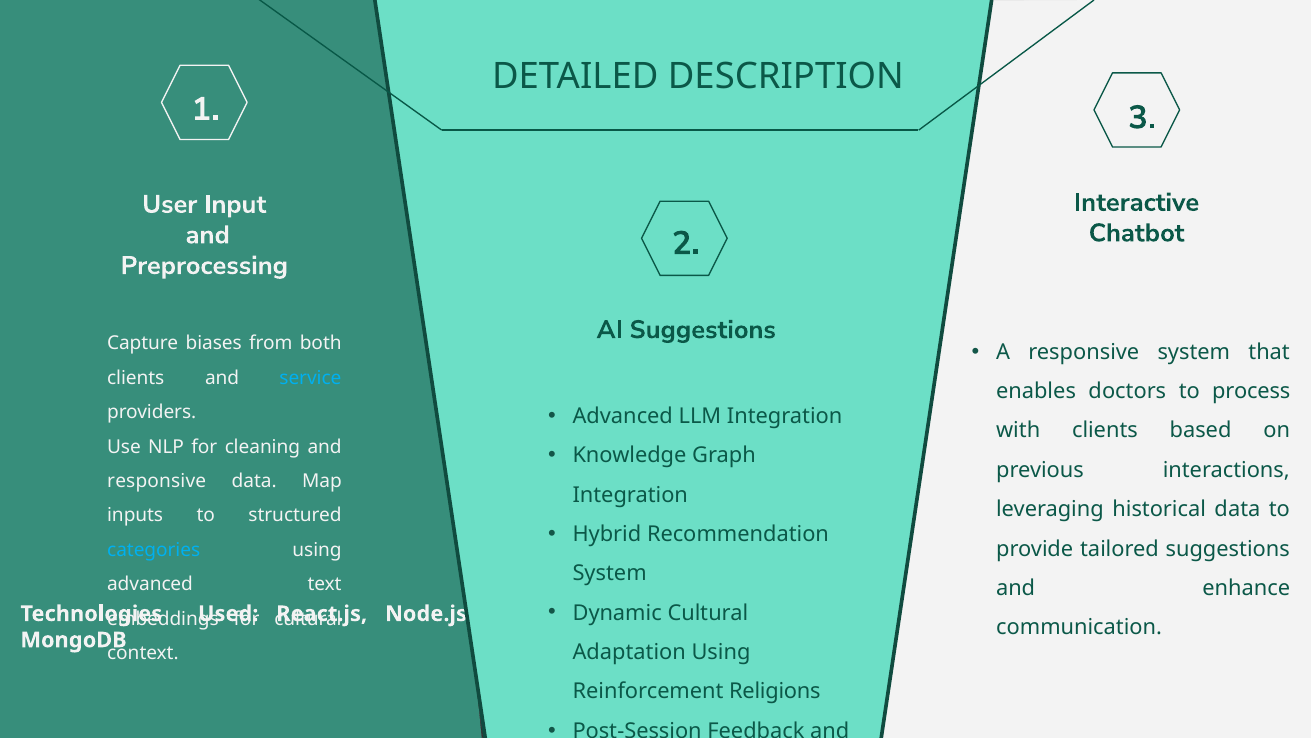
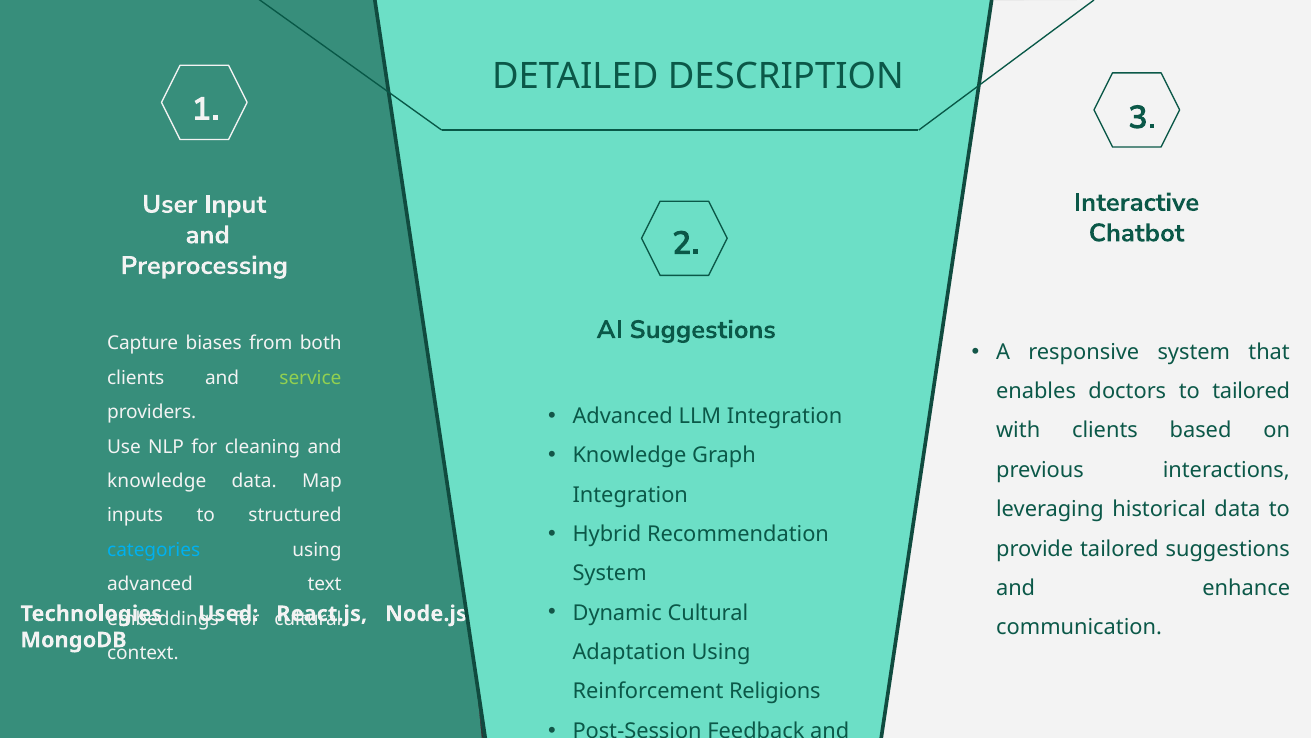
service colour: light blue -> light green
to process: process -> tailored
responsive at (157, 481): responsive -> knowledge
